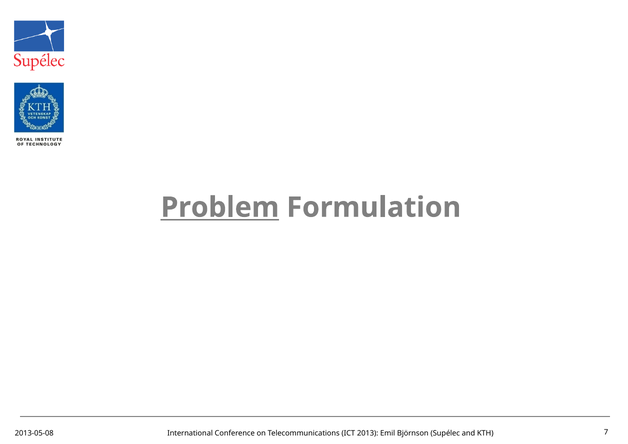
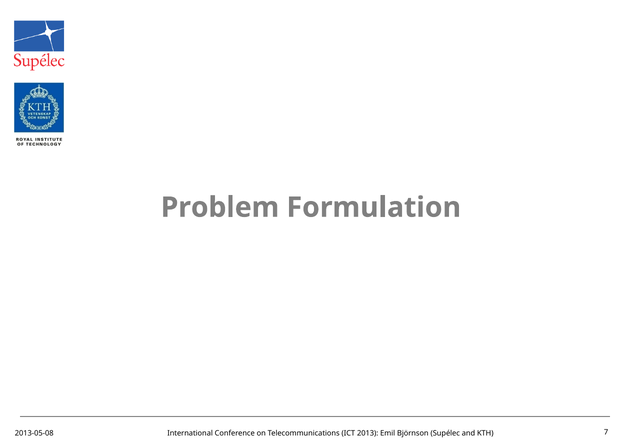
Problem underline: present -> none
